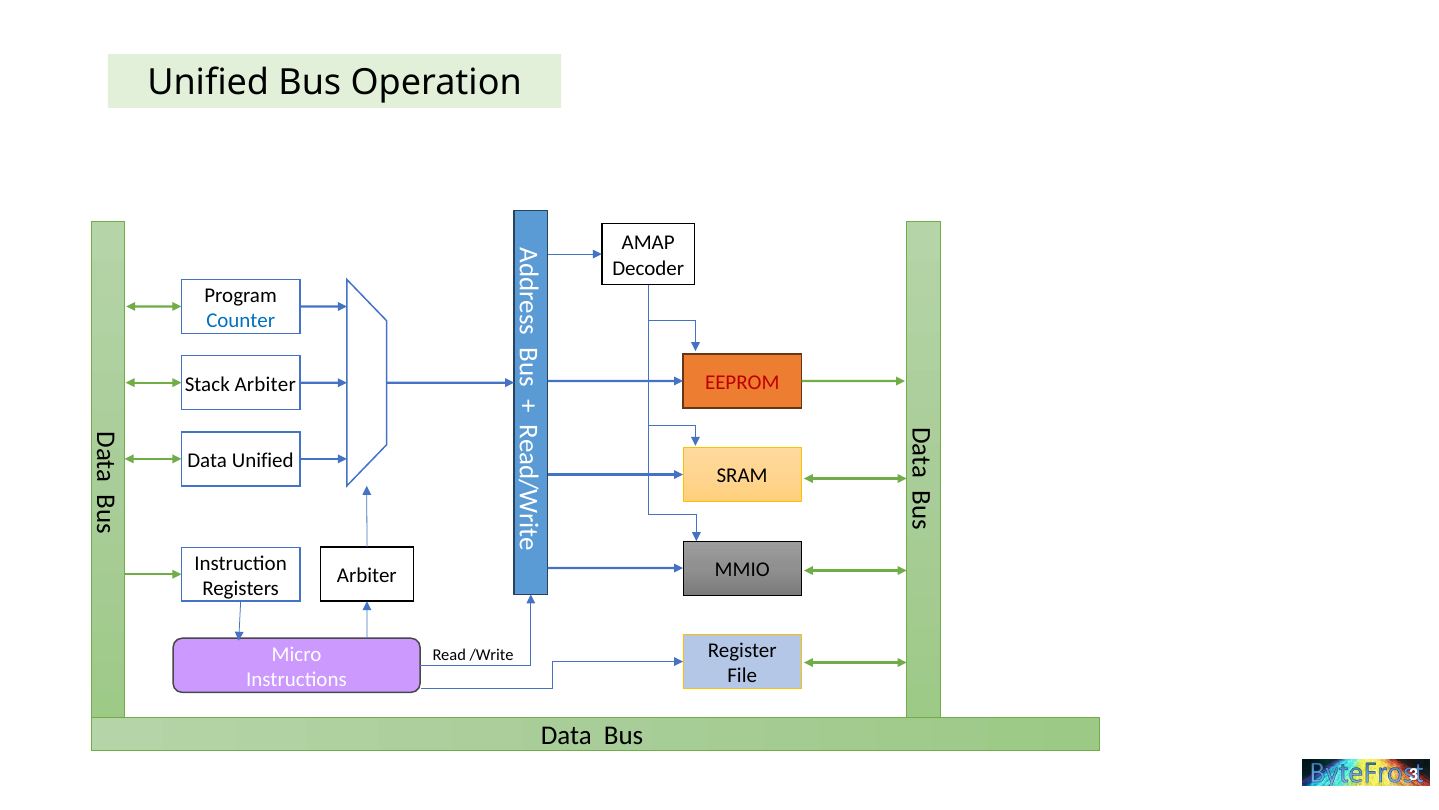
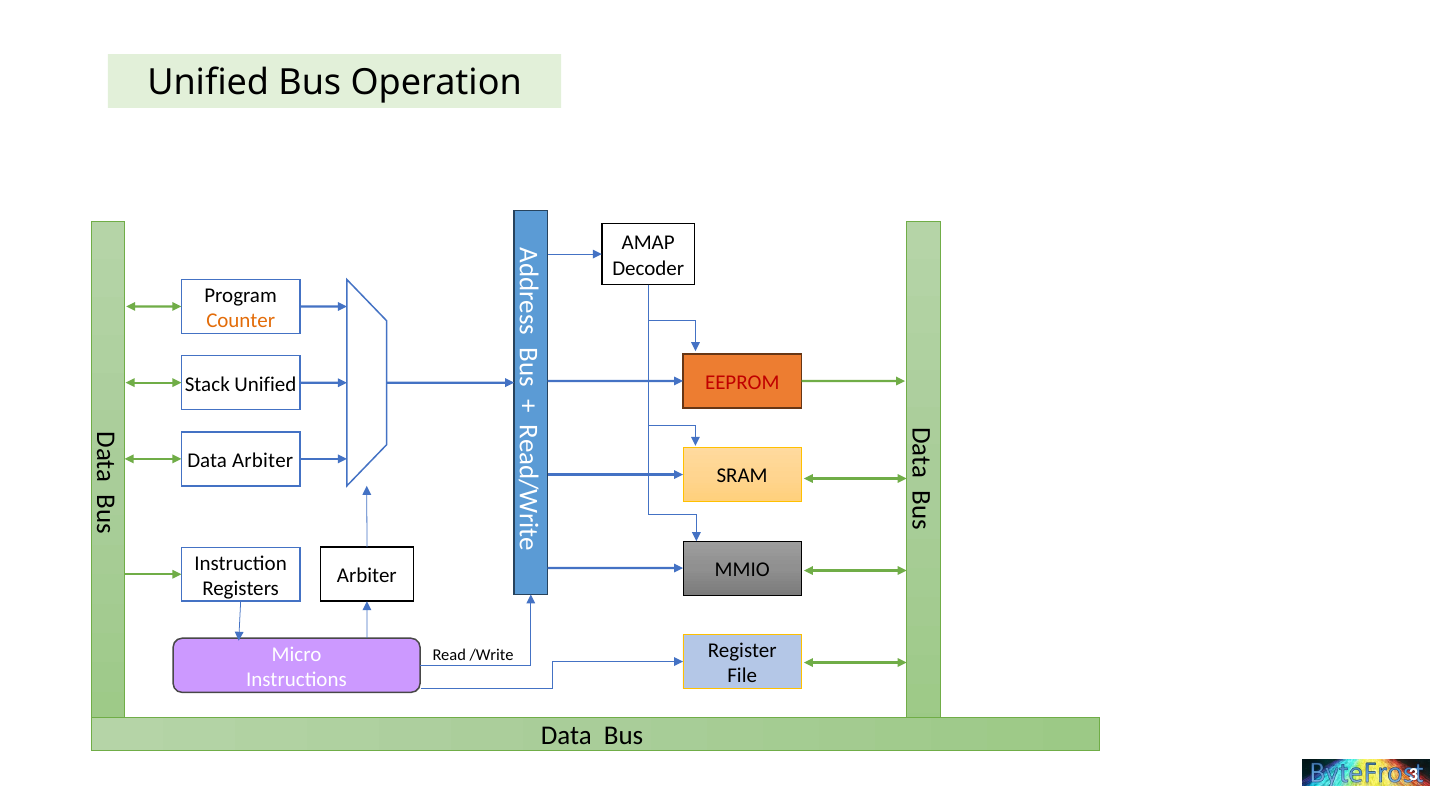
Counter colour: blue -> orange
Stack Arbiter: Arbiter -> Unified
Data Unified: Unified -> Arbiter
